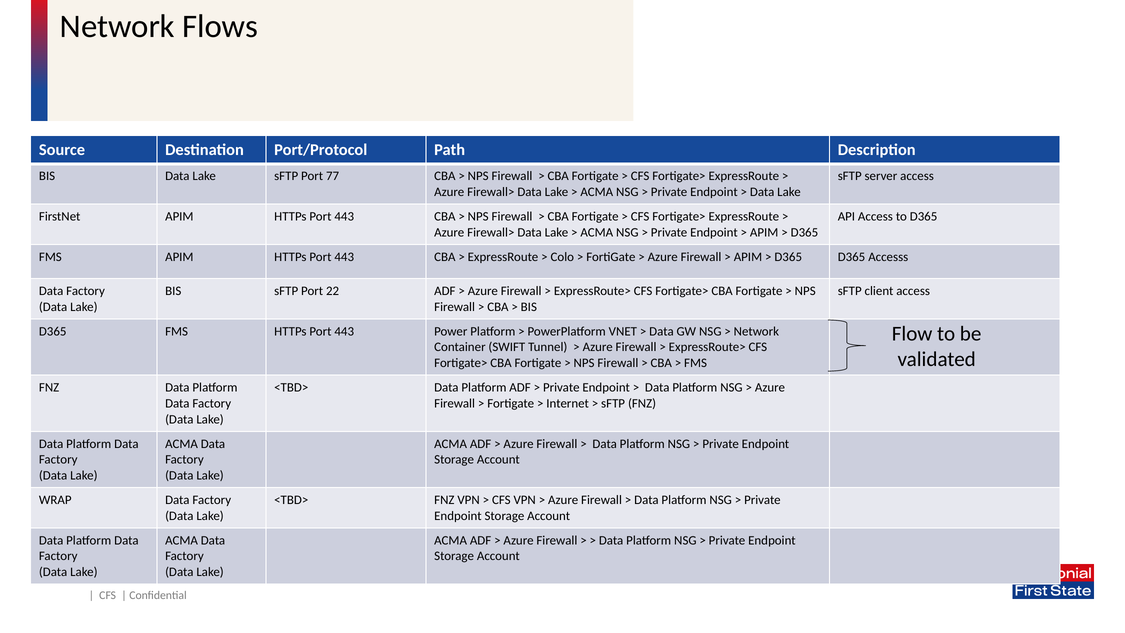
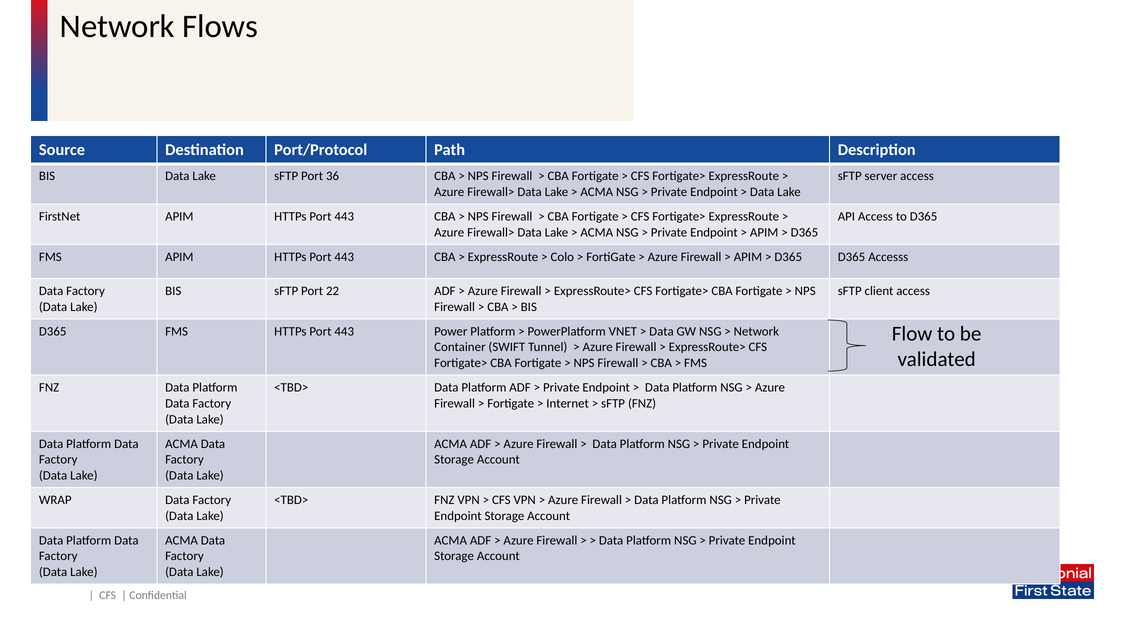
77: 77 -> 36
